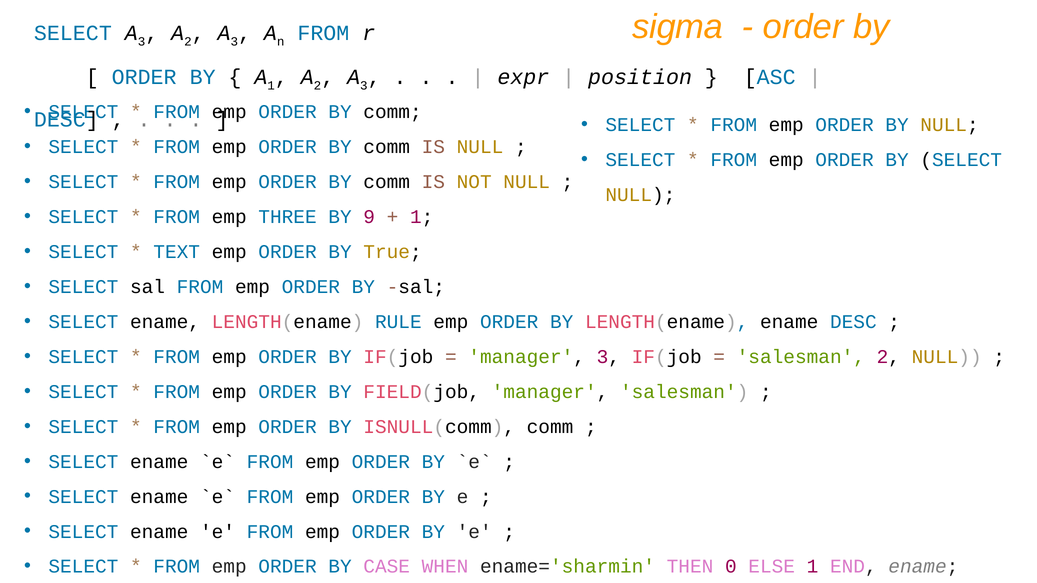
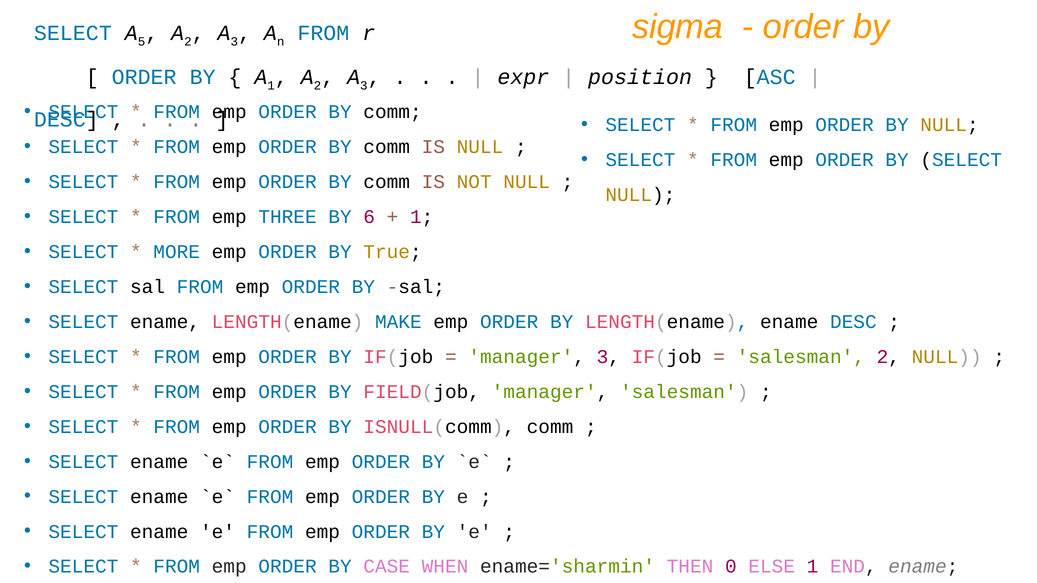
3 at (142, 42): 3 -> 5
9: 9 -> 6
TEXT: TEXT -> MORE
RULE: RULE -> MAKE
